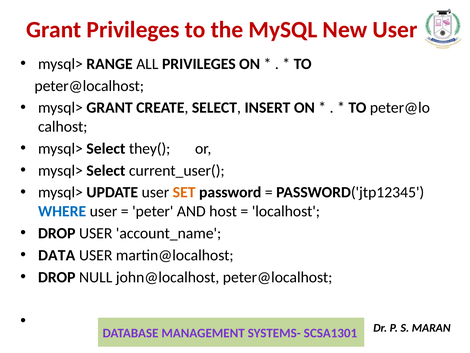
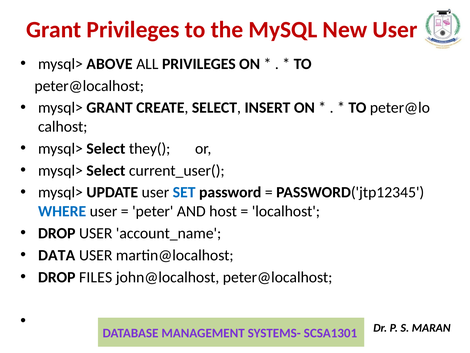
RANGE: RANGE -> ABOVE
SET colour: orange -> blue
NULL: NULL -> FILES
